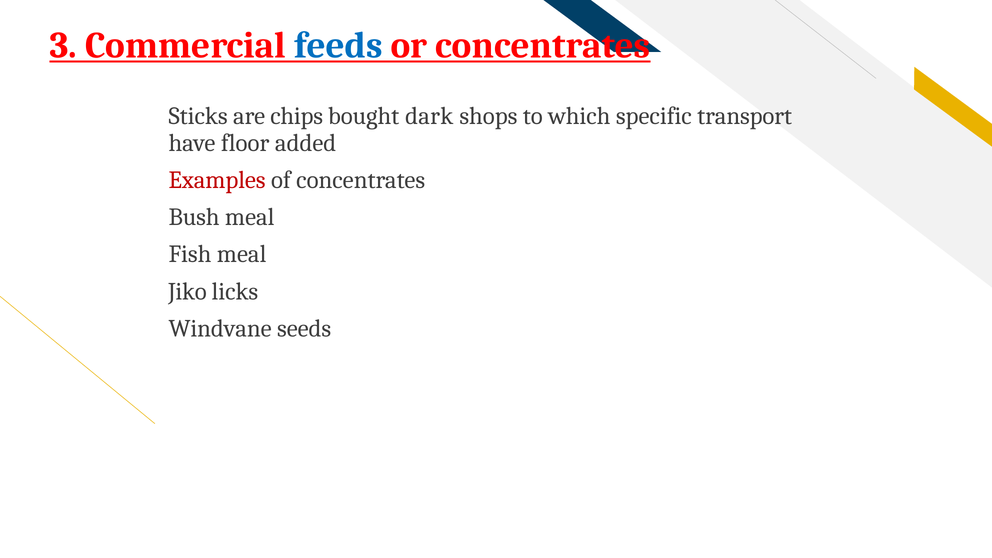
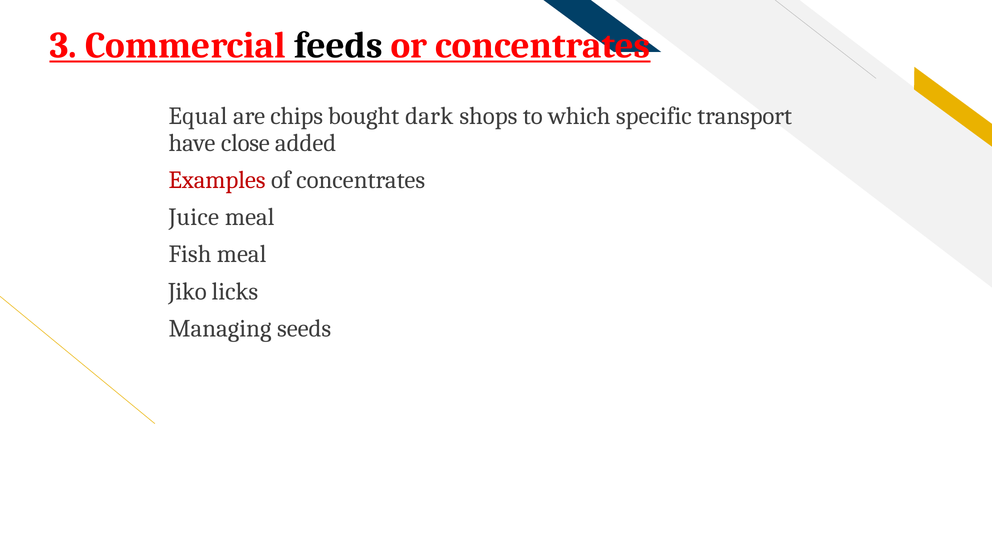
feeds colour: blue -> black
Sticks: Sticks -> Equal
floor: floor -> close
Bush: Bush -> Juice
Windvane: Windvane -> Managing
